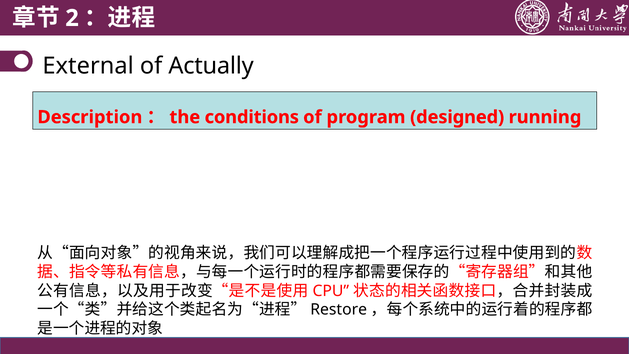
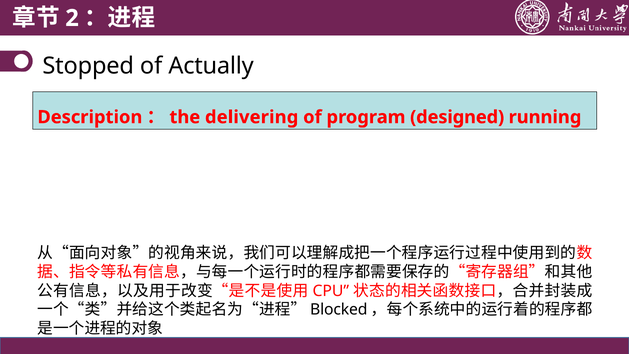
External: External -> Stopped
conditions: conditions -> delivering
Restore: Restore -> Blocked
